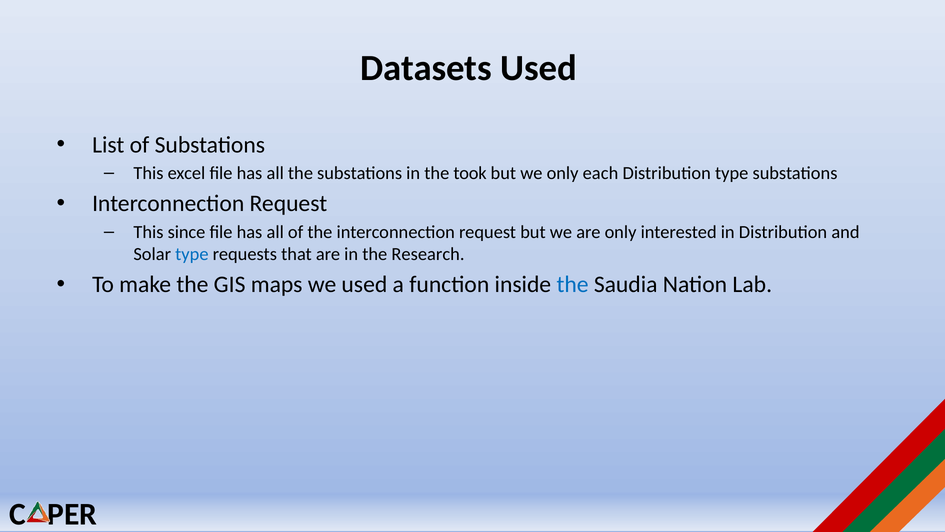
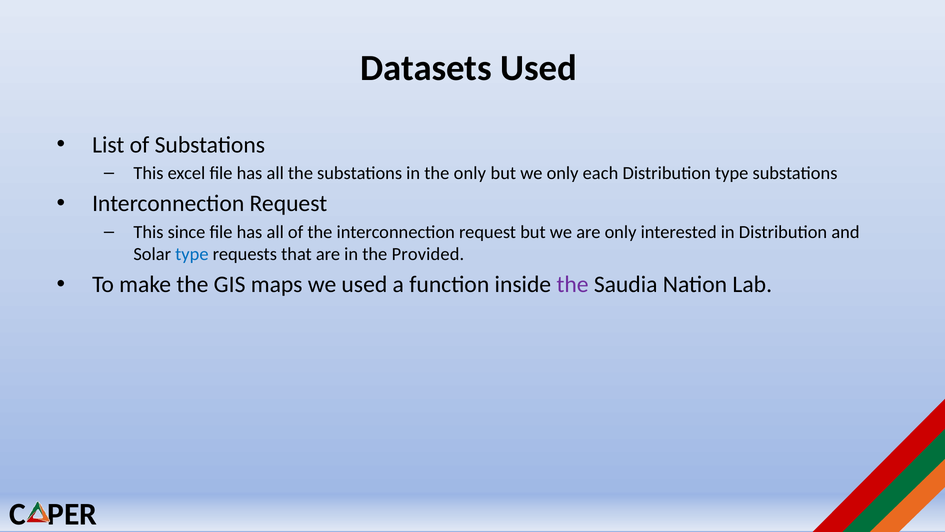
the took: took -> only
Research: Research -> Provided
the at (573, 284) colour: blue -> purple
